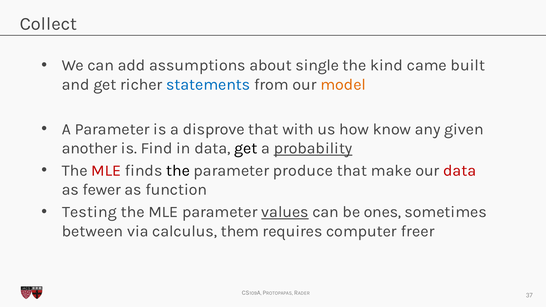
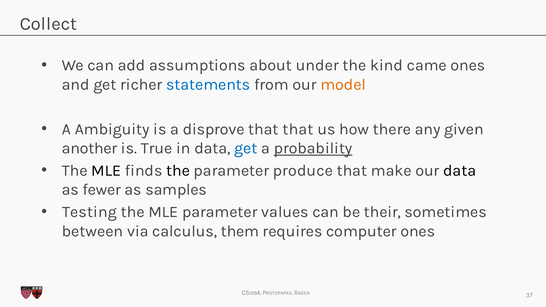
single: single -> under
came built: built -> ones
A Parameter: Parameter -> Ambiguity
that with: with -> that
know: know -> there
Find: Find -> True
get at (246, 148) colour: black -> blue
MLE at (106, 171) colour: red -> black
data at (460, 171) colour: red -> black
function: function -> samples
values underline: present -> none
ones: ones -> their
computer freer: freer -> ones
